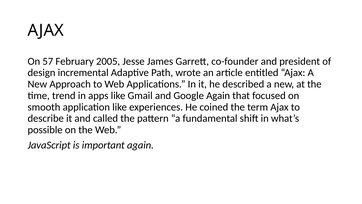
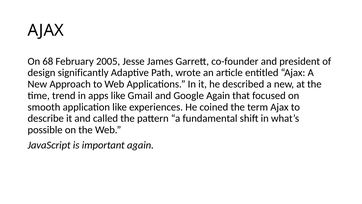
57: 57 -> 68
incremental: incremental -> significantly
